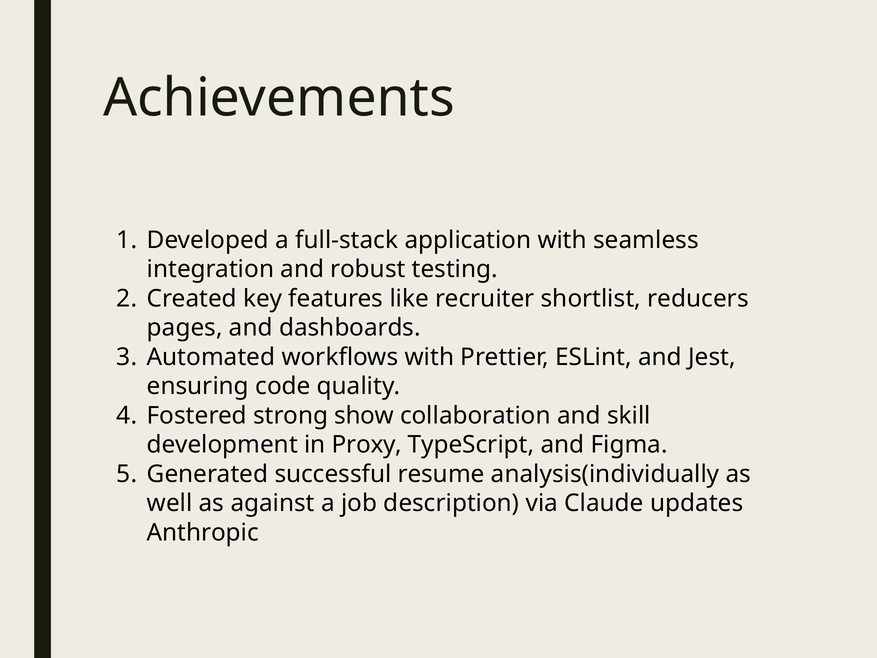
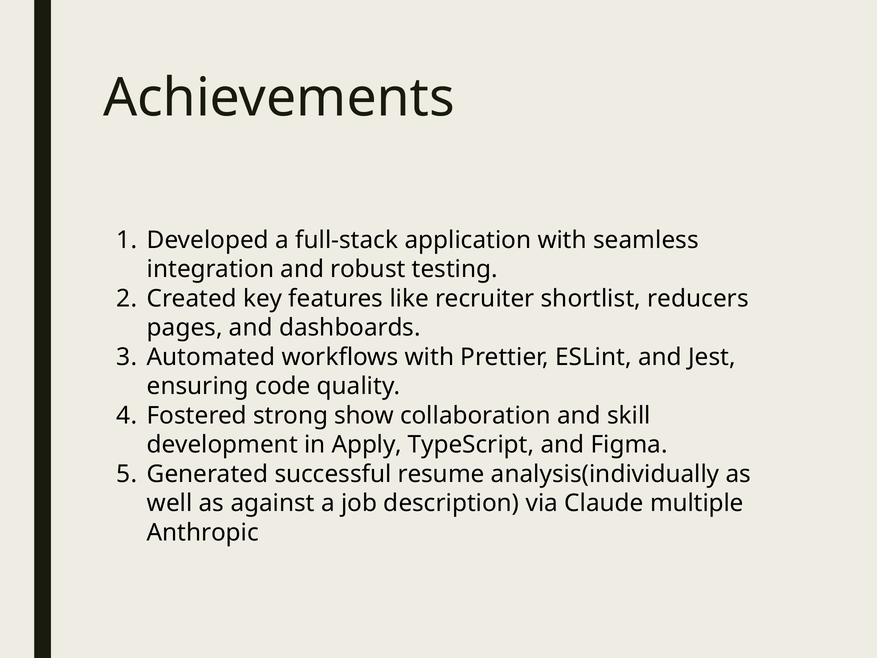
Proxy: Proxy -> Apply
updates: updates -> multiple
